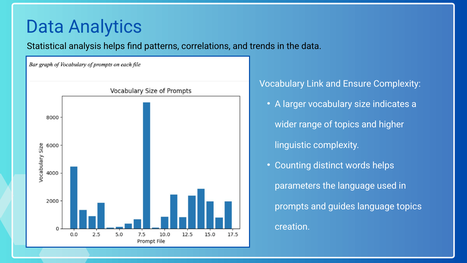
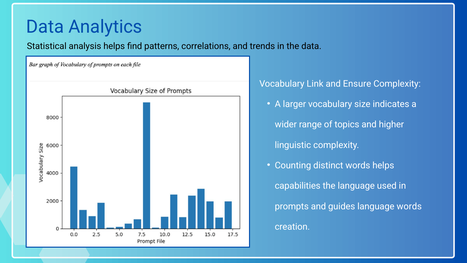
parameters: parameters -> capabilities
language topics: topics -> words
